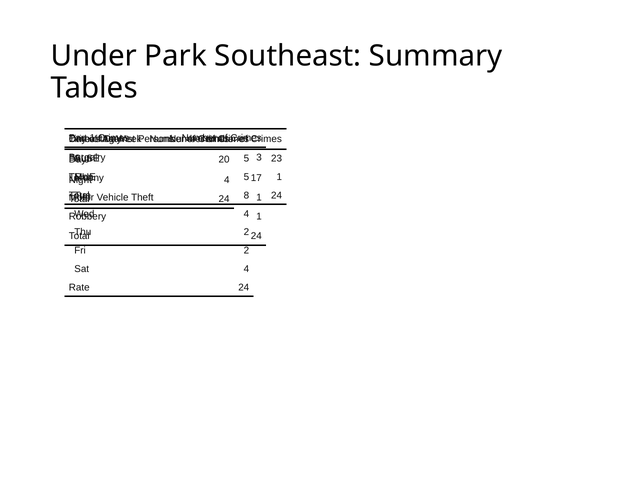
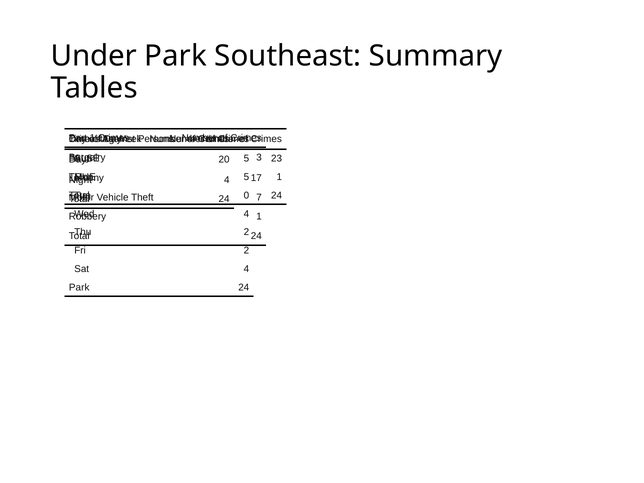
8: 8 -> 0
Theft 1: 1 -> 7
Rate at (79, 287): Rate -> Park
